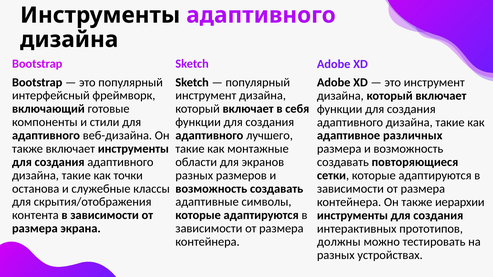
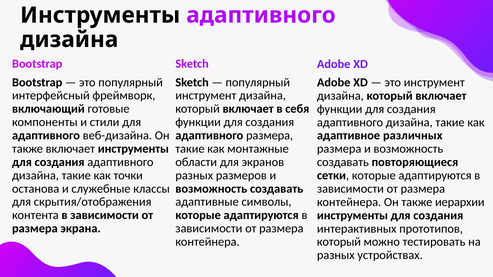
адаптивного лучшего: лучшего -> размера
должны at (339, 242): должны -> который
